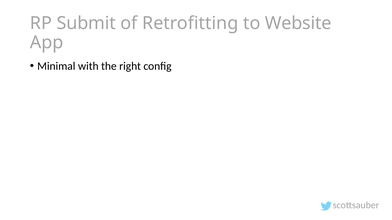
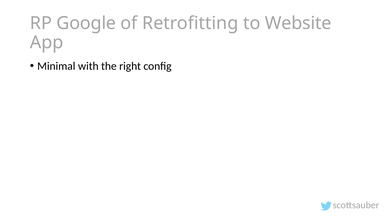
Submit: Submit -> Google
